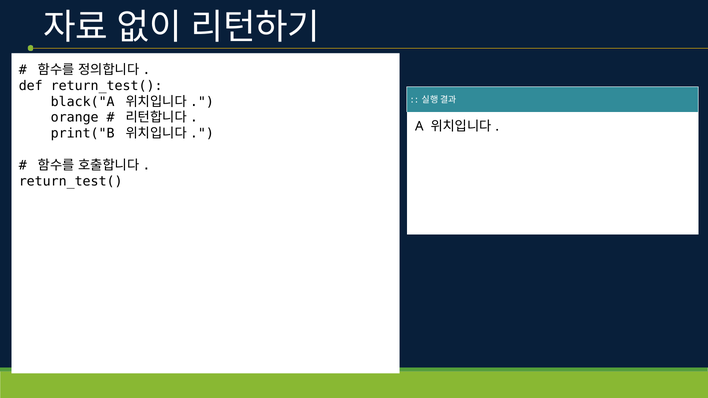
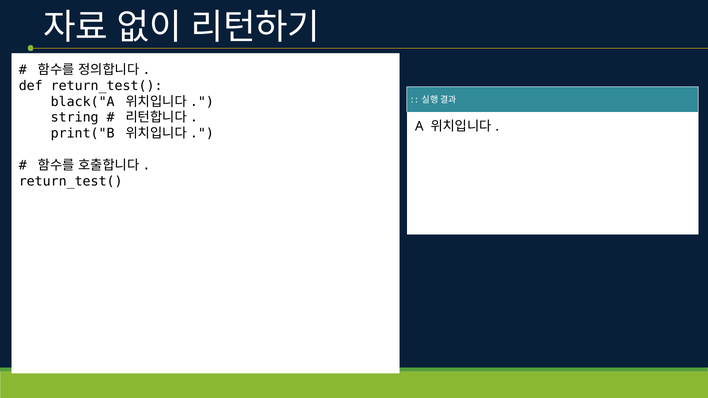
orange: orange -> string
